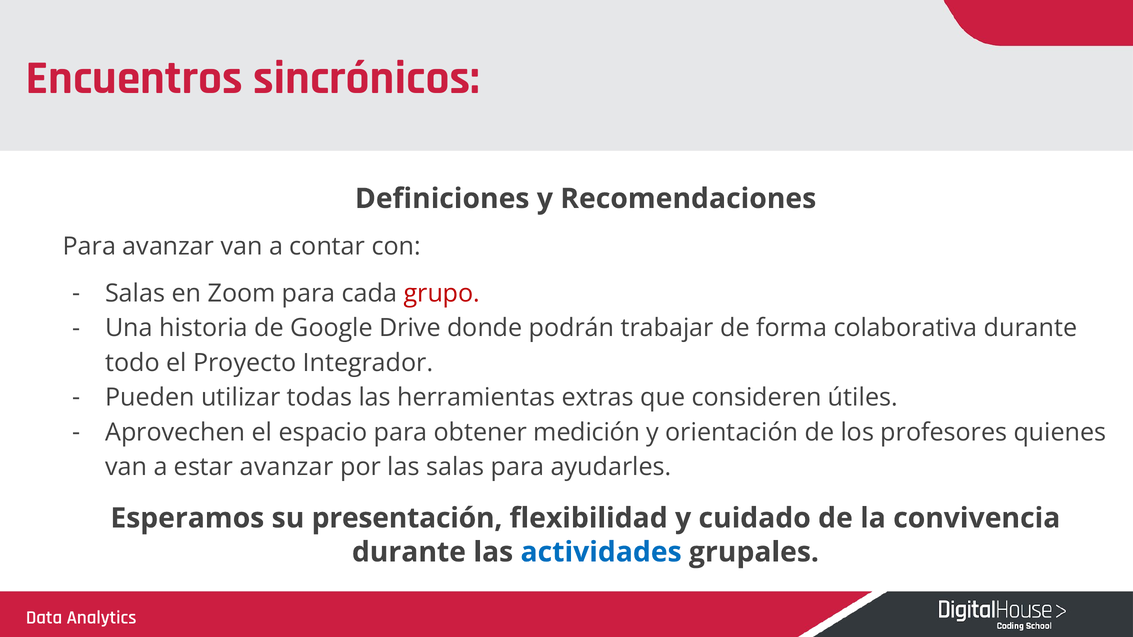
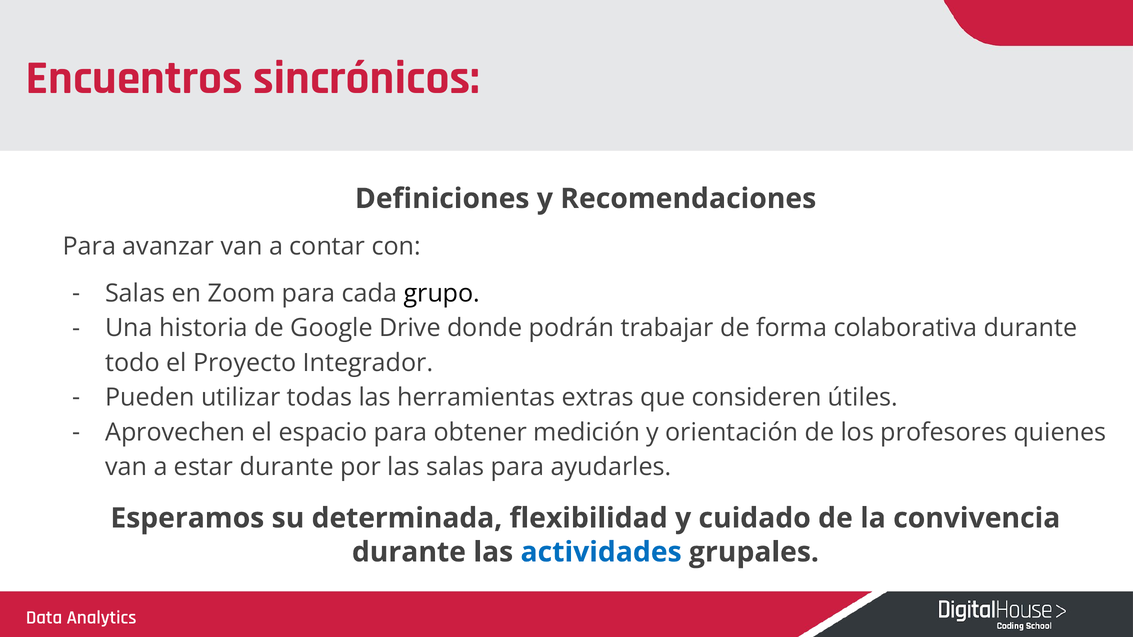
grupo colour: red -> black
estar avanzar: avanzar -> durante
presentación: presentación -> determinada
